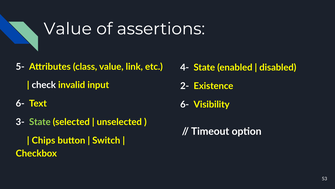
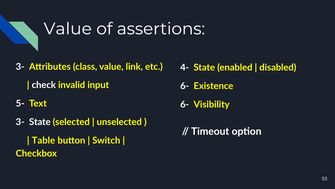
5- at (20, 66): 5- -> 3-
2- at (185, 86): 2- -> 6-
6- at (20, 103): 6- -> 5-
State at (40, 122) colour: light green -> white
Chips: Chips -> Table
